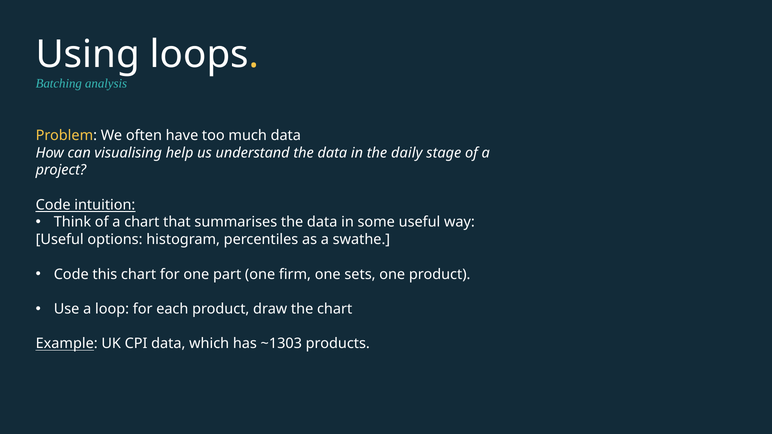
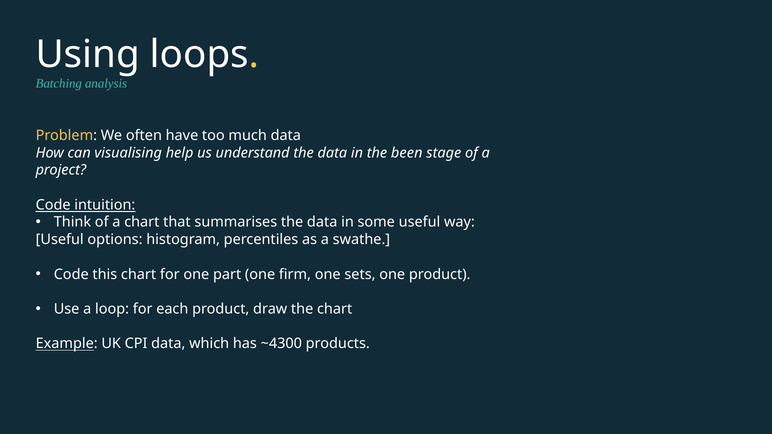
daily: daily -> been
~1303: ~1303 -> ~4300
